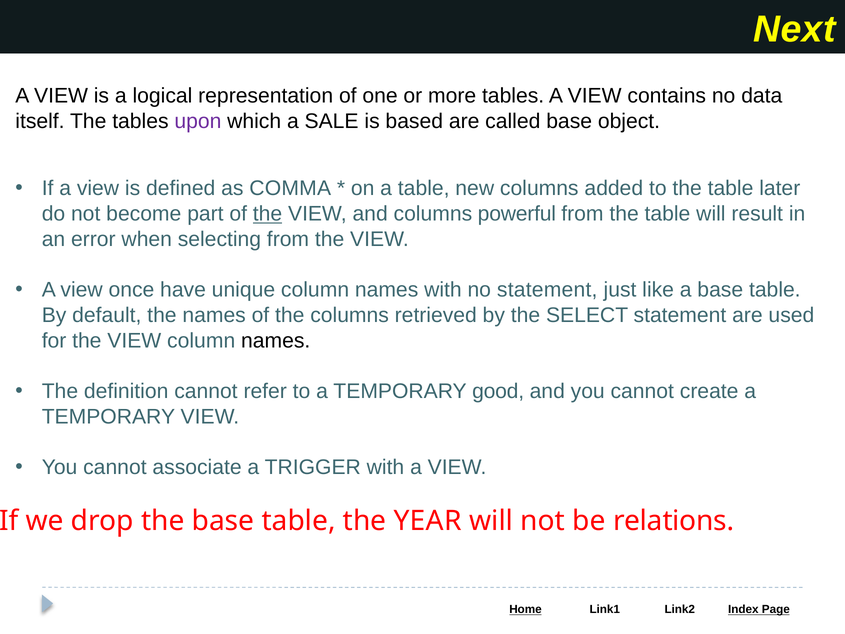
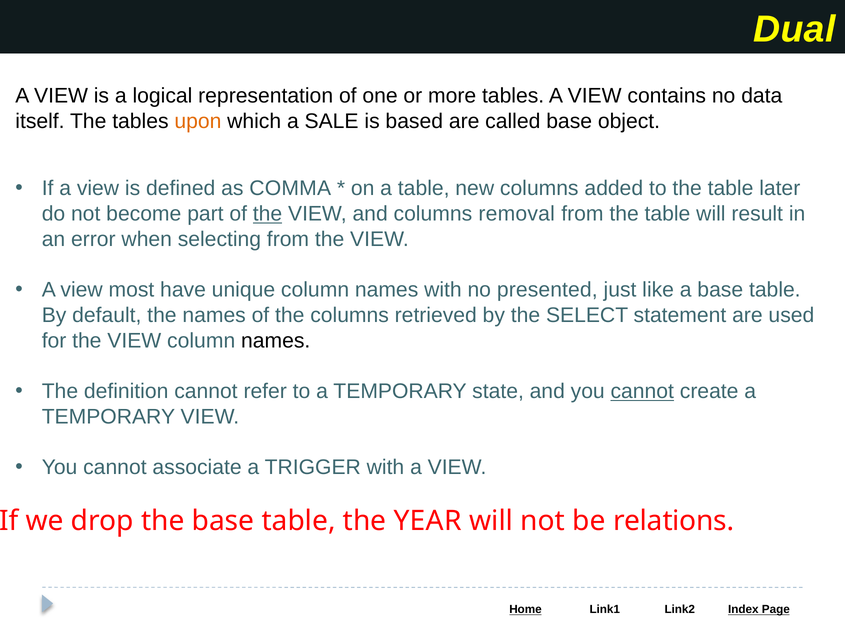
Next: Next -> Dual
upon colour: purple -> orange
powerful: powerful -> removal
once: once -> most
no statement: statement -> presented
good: good -> state
cannot at (642, 391) underline: none -> present
